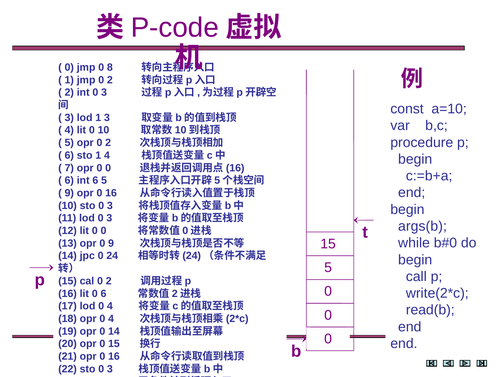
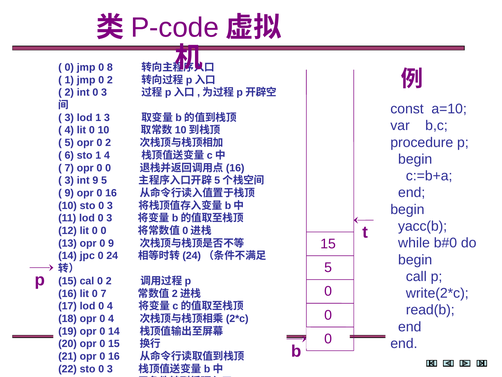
6 at (69, 180): 6 -> 3
int 6: 6 -> 9
args(b: args(b -> yacc(b
0 6: 6 -> 7
